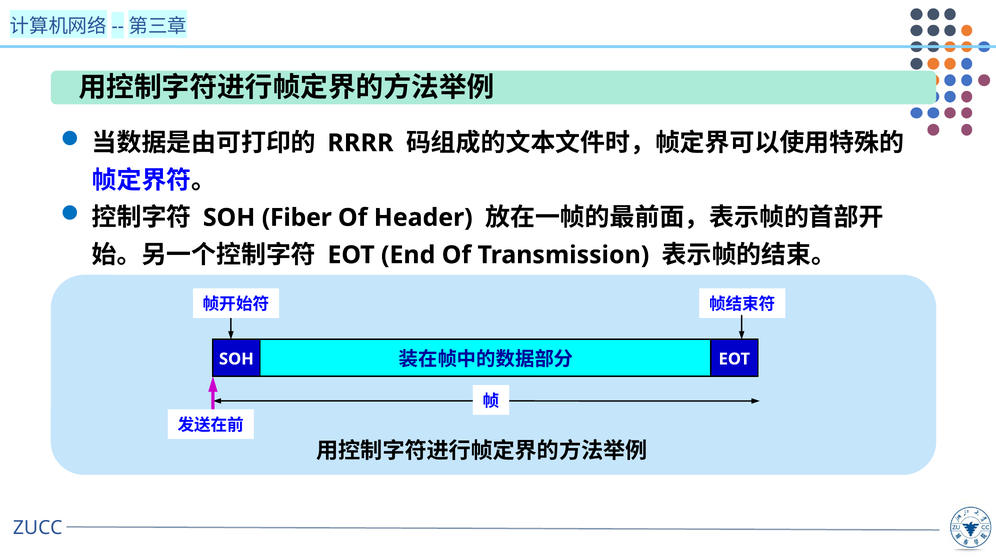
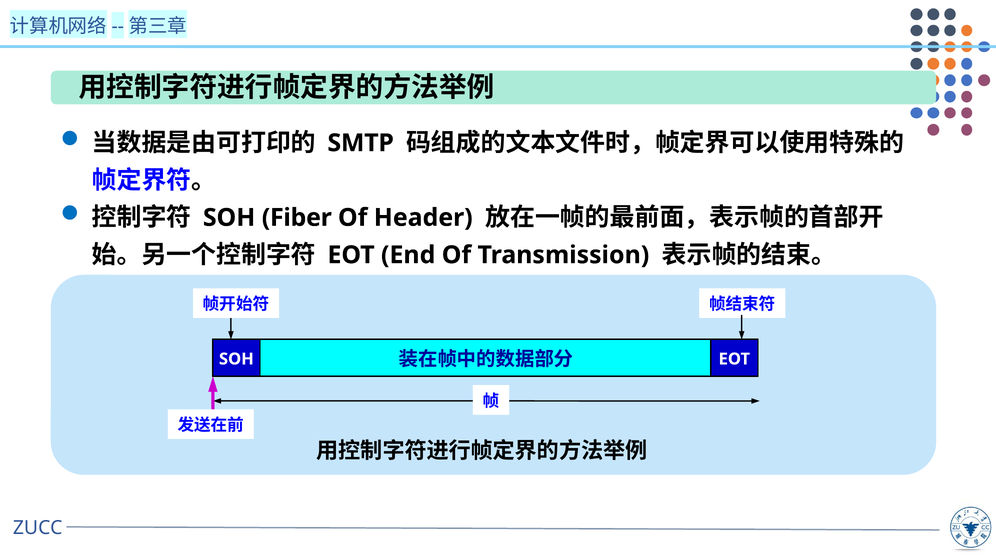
RRRR: RRRR -> SMTP
